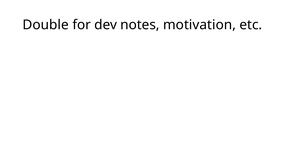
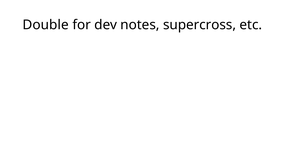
motivation: motivation -> supercross
